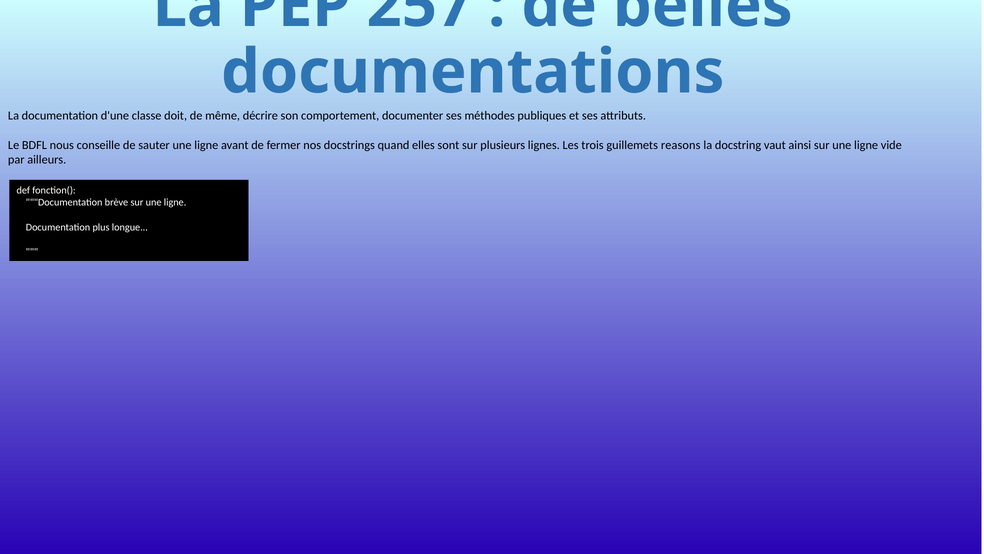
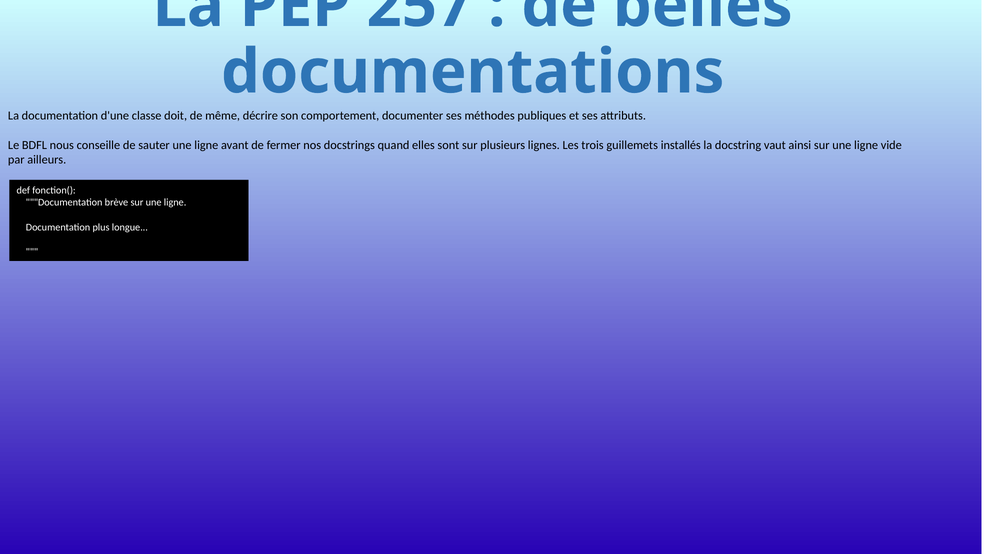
reasons: reasons -> installés
